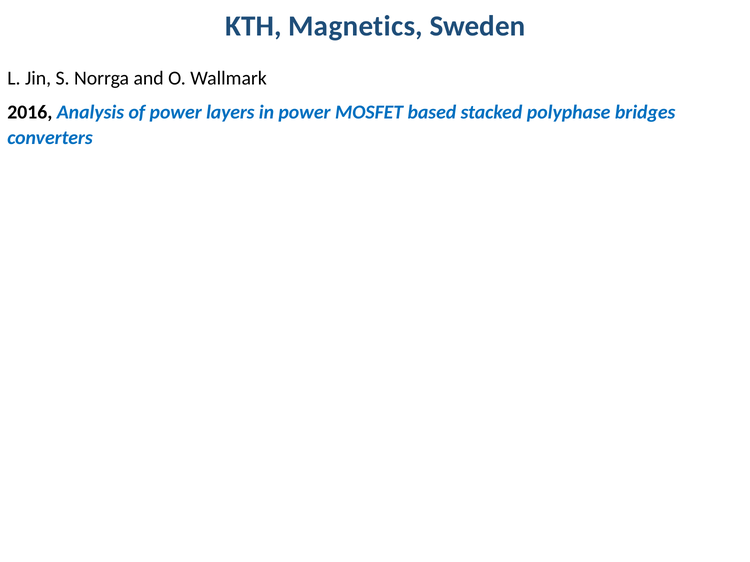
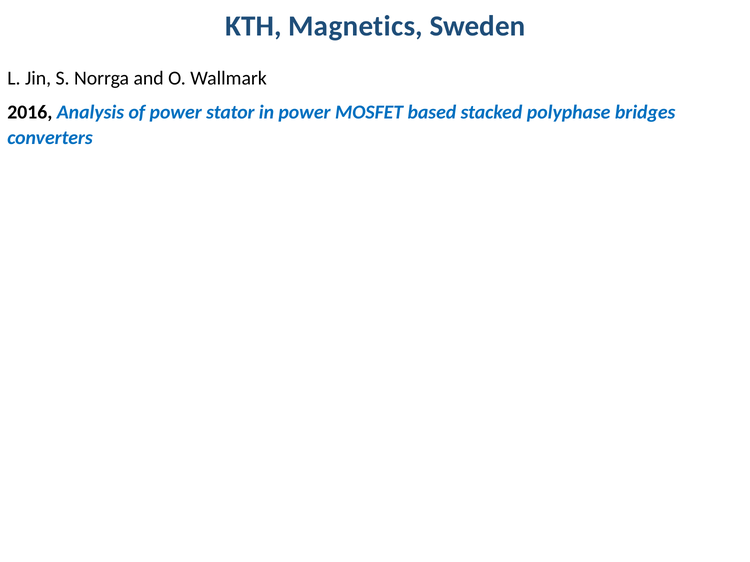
layers: layers -> stator
